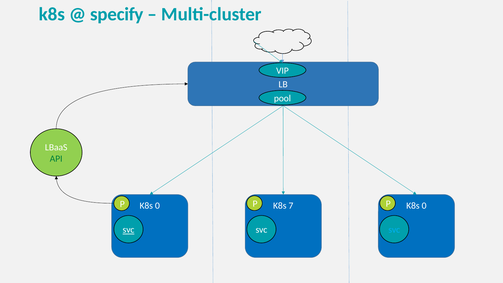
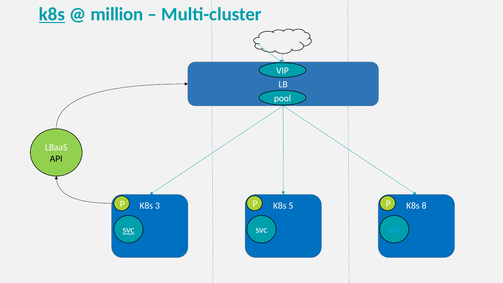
k8s at (52, 14) underline: none -> present
specify: specify -> million
API colour: green -> black
0 at (157, 206): 0 -> 3
7: 7 -> 5
0 at (424, 206): 0 -> 8
